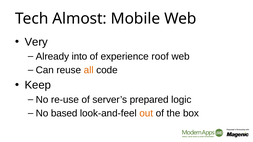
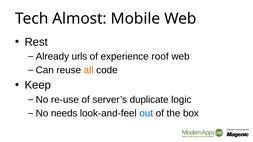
Very: Very -> Rest
into: into -> urls
prepared: prepared -> duplicate
based: based -> needs
out colour: orange -> blue
